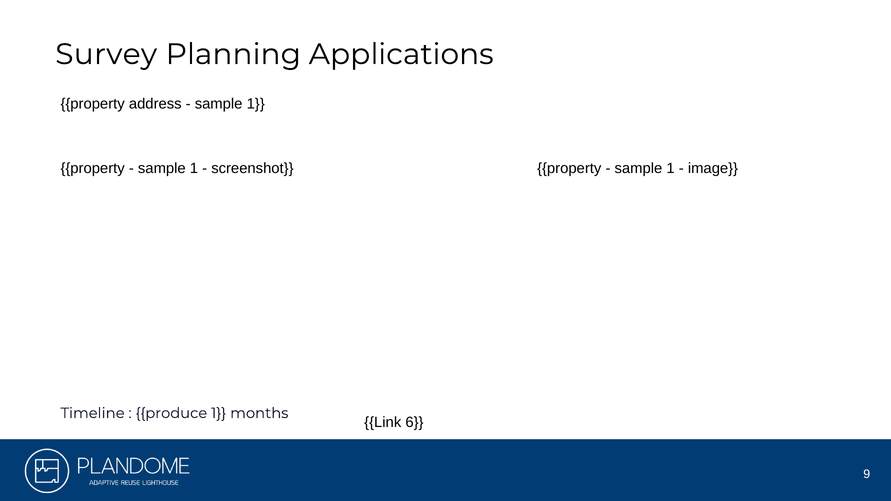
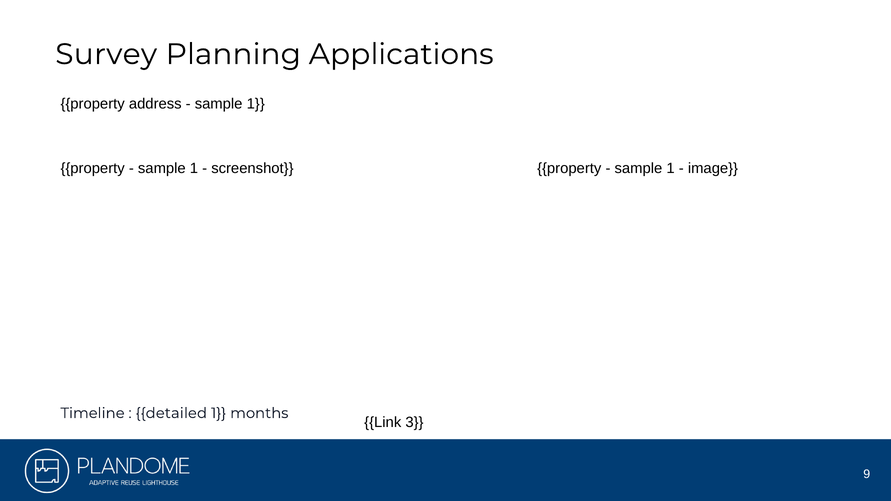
produce: produce -> detailed
6: 6 -> 3
